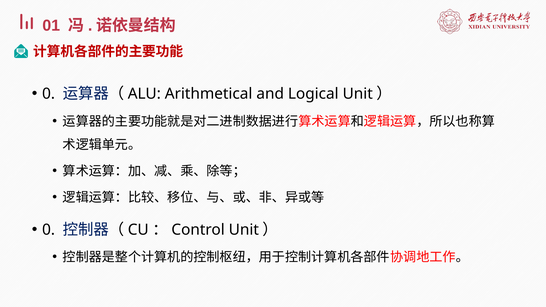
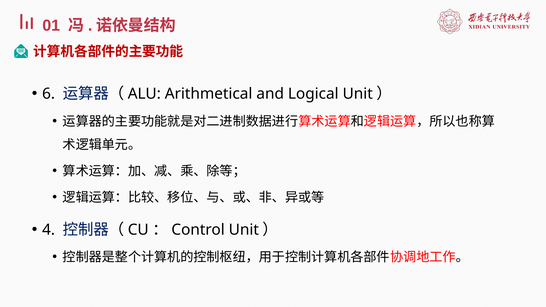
0 at (49, 94): 0 -> 6
0 at (49, 230): 0 -> 4
